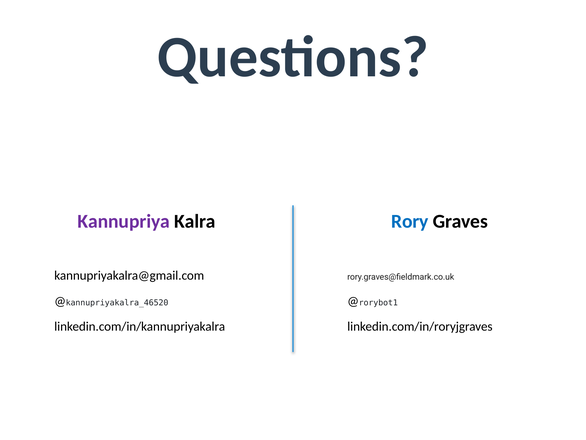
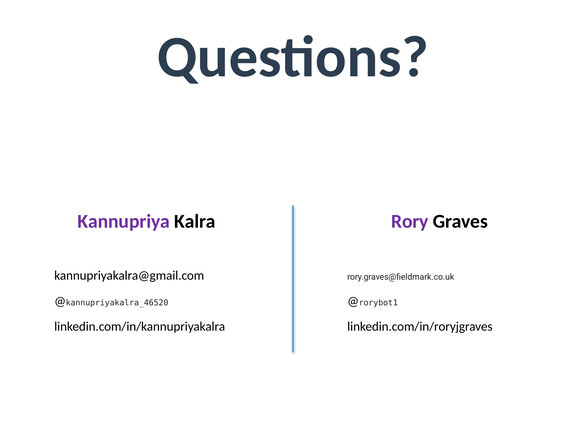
Rory colour: blue -> purple
